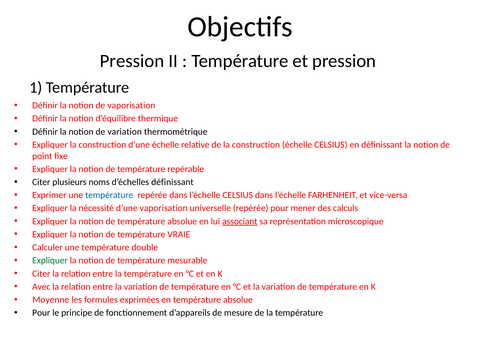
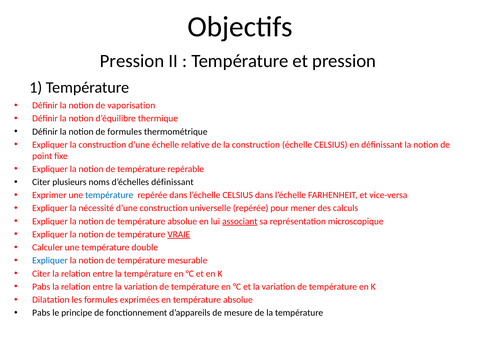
de variation: variation -> formules
d’une vaporisation: vaporisation -> construction
VRAIE underline: none -> present
Expliquer at (50, 261) colour: green -> blue
Avec at (41, 287): Avec -> Pabs
Moyenne: Moyenne -> Dilatation
Pour at (41, 313): Pour -> Pabs
